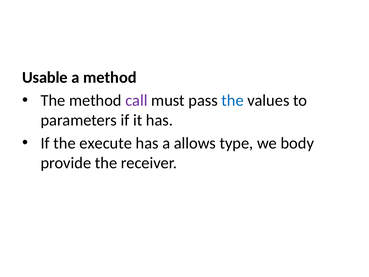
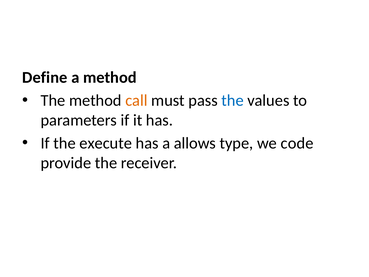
Usable: Usable -> Define
call colour: purple -> orange
body: body -> code
